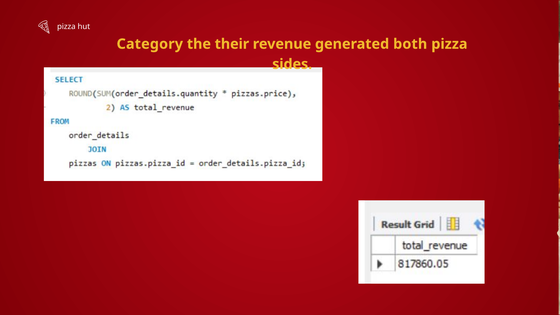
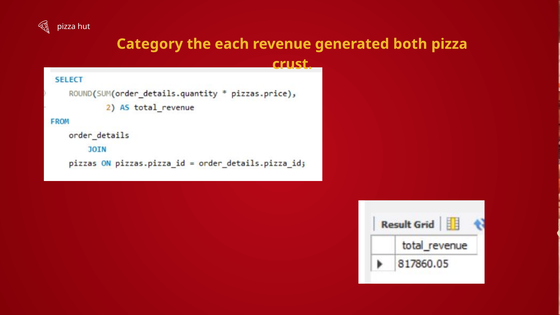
their: their -> each
sides: sides -> crust
